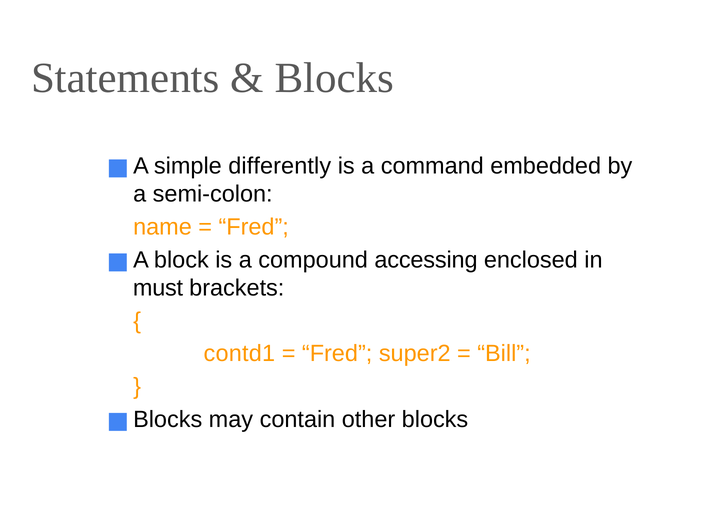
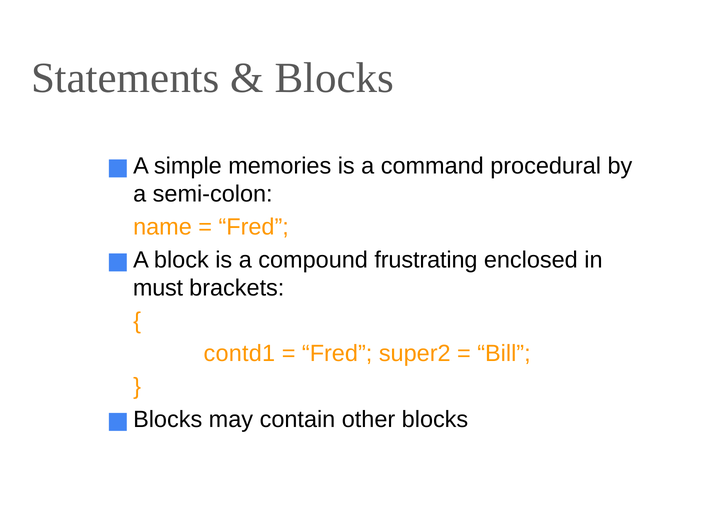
differently: differently -> memories
embedded: embedded -> procedural
accessing: accessing -> frustrating
